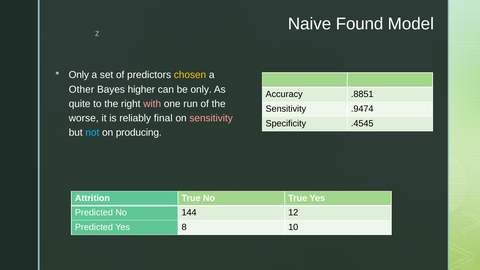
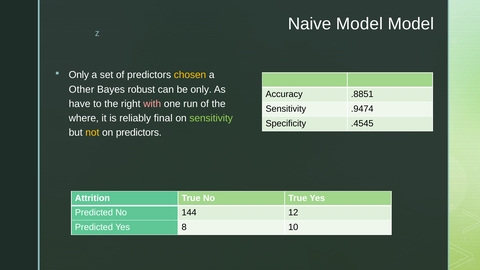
Naive Found: Found -> Model
higher: higher -> robust
quite: quite -> have
worse: worse -> where
sensitivity at (211, 118) colour: pink -> light green
not colour: light blue -> yellow
on producing: producing -> predictors
